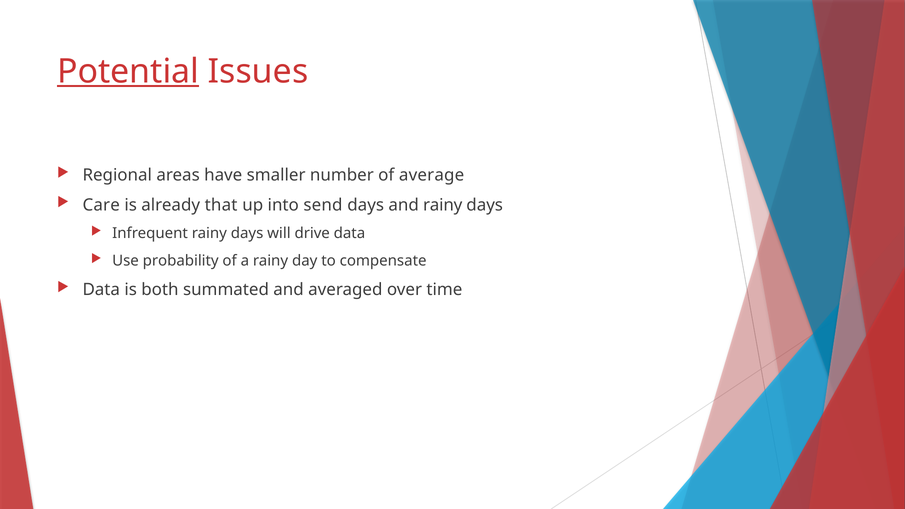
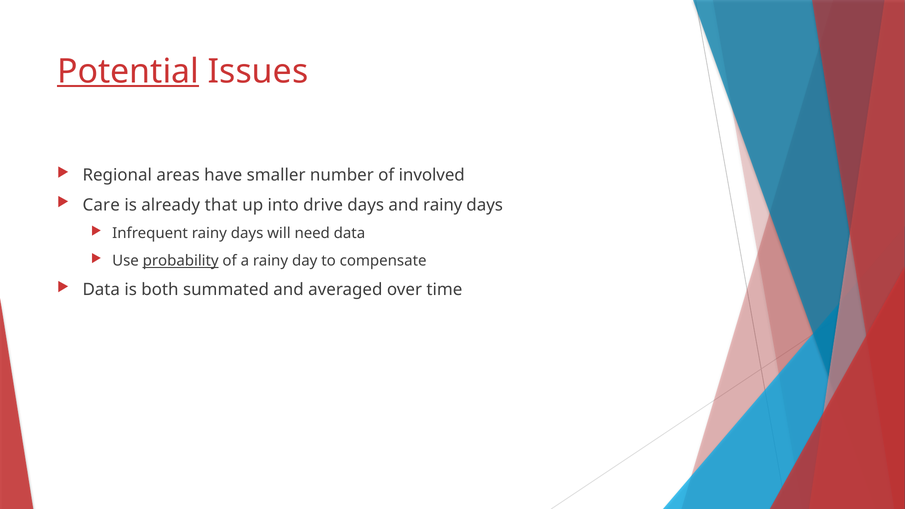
average: average -> involved
send: send -> drive
drive: drive -> need
probability underline: none -> present
